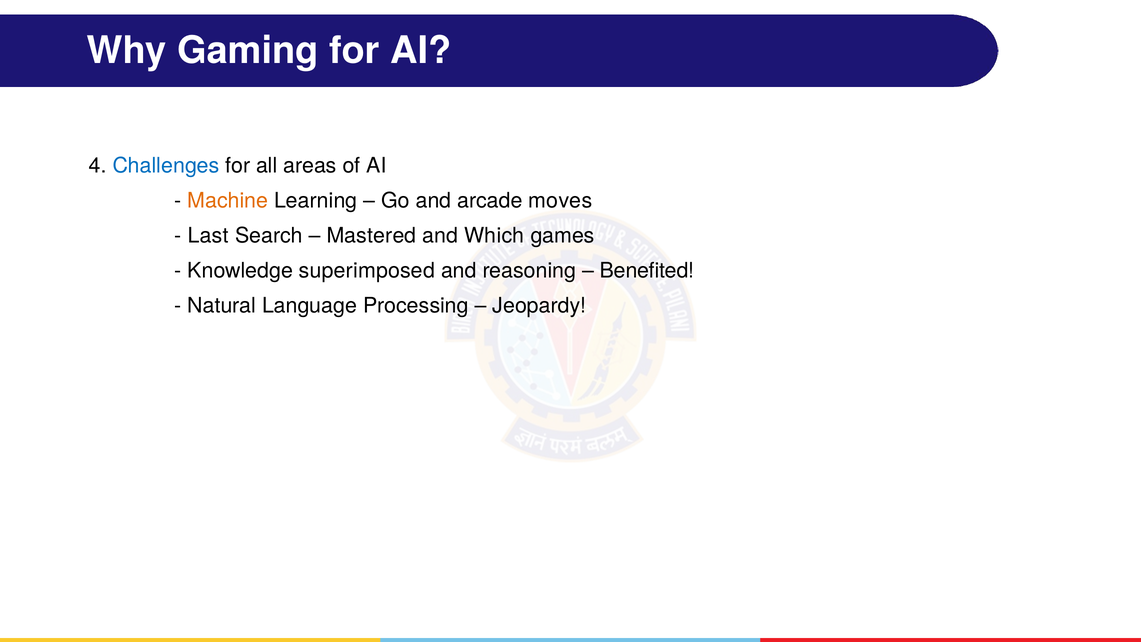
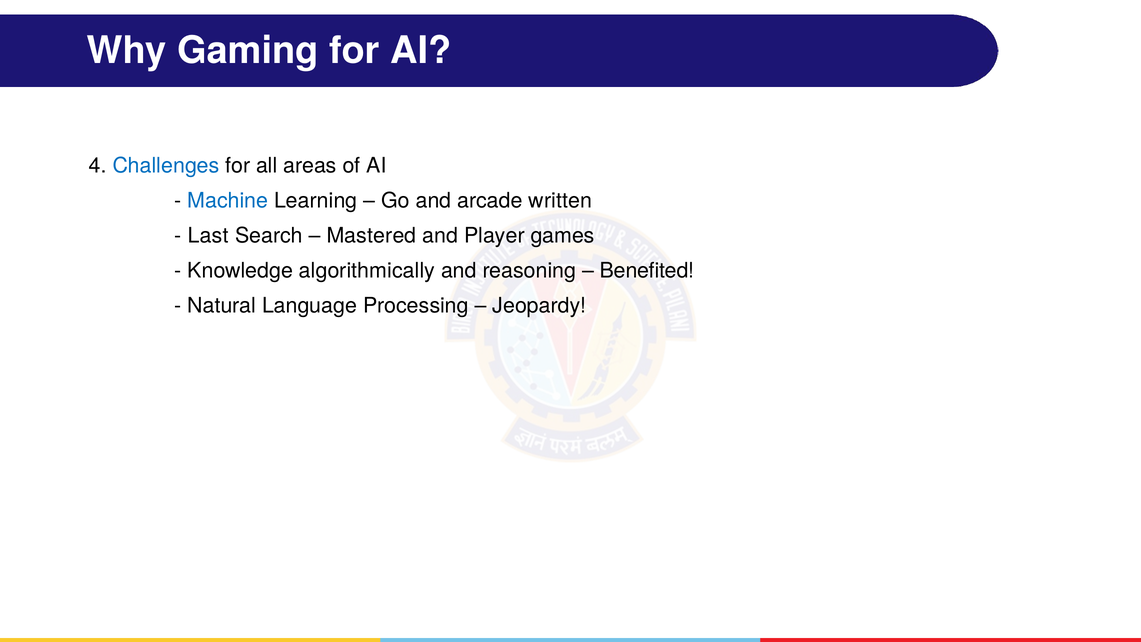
Machine colour: orange -> blue
moves: moves -> written
Which: Which -> Player
superimposed: superimposed -> algorithmically
